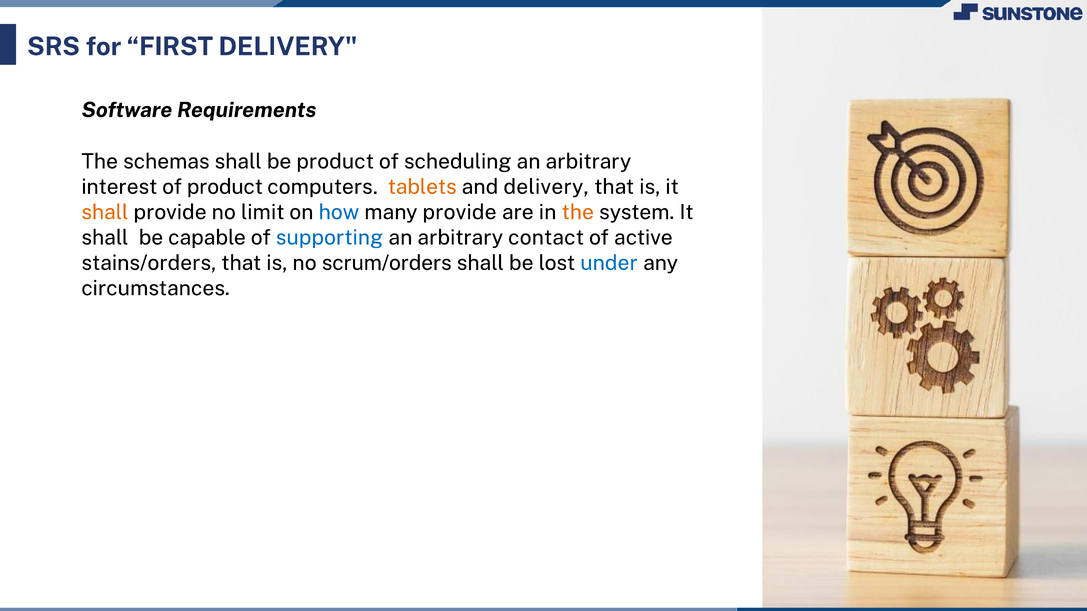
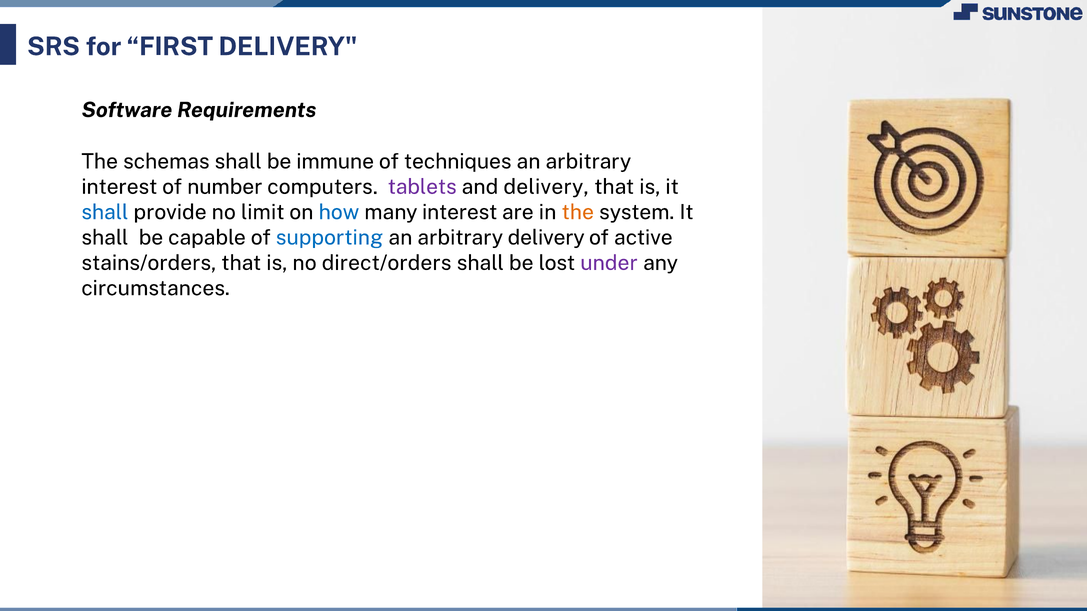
be product: product -> immune
scheduling: scheduling -> techniques
of product: product -> number
tablets colour: orange -> purple
shall at (105, 212) colour: orange -> blue
many provide: provide -> interest
arbitrary contact: contact -> delivery
scrum/orders: scrum/orders -> direct/orders
under colour: blue -> purple
